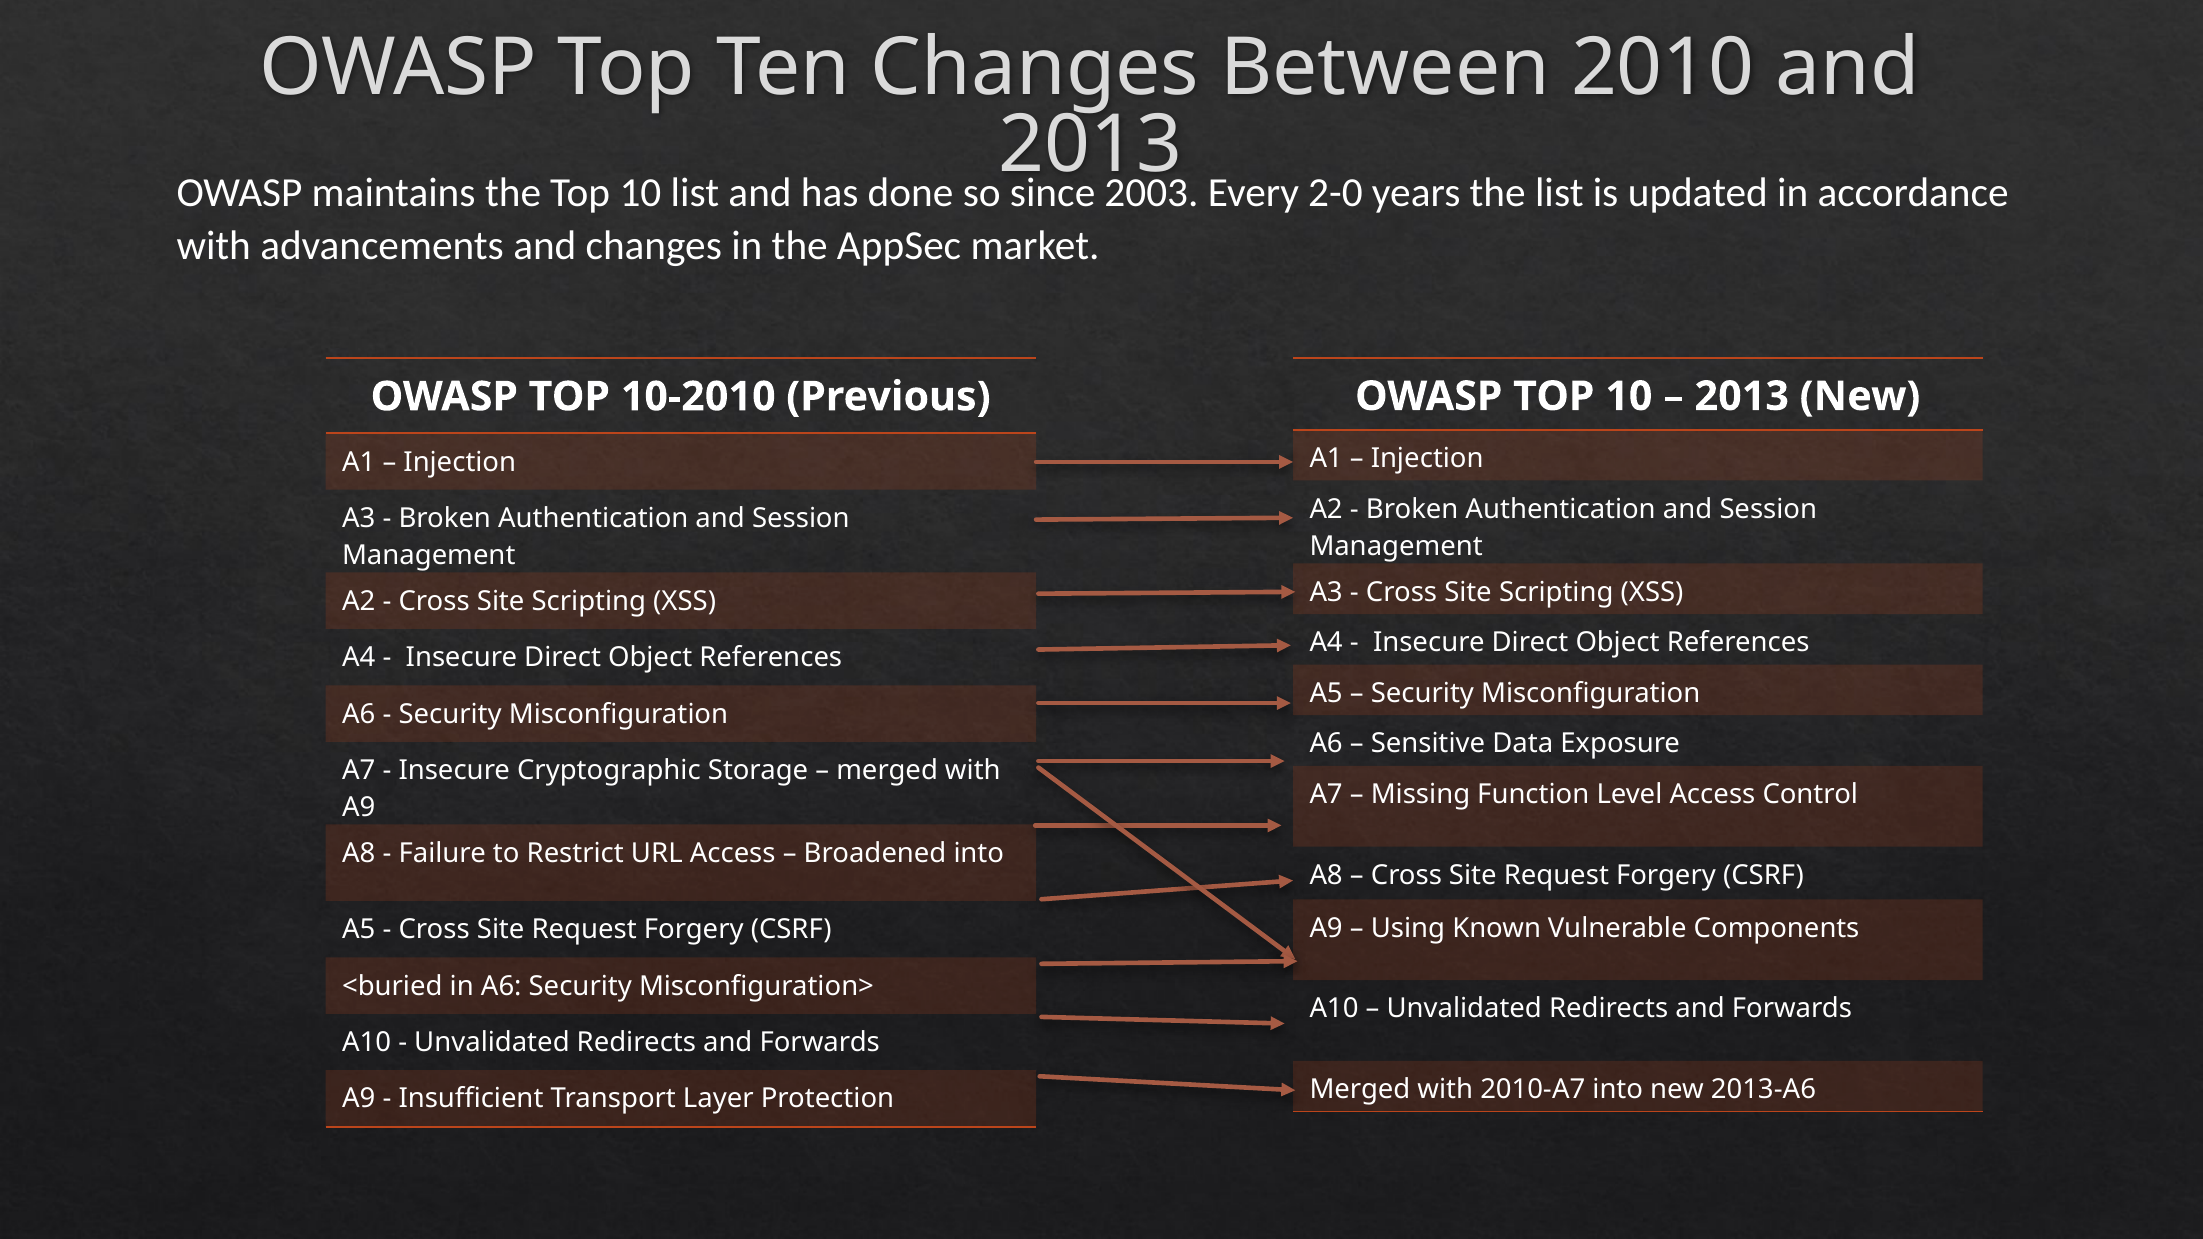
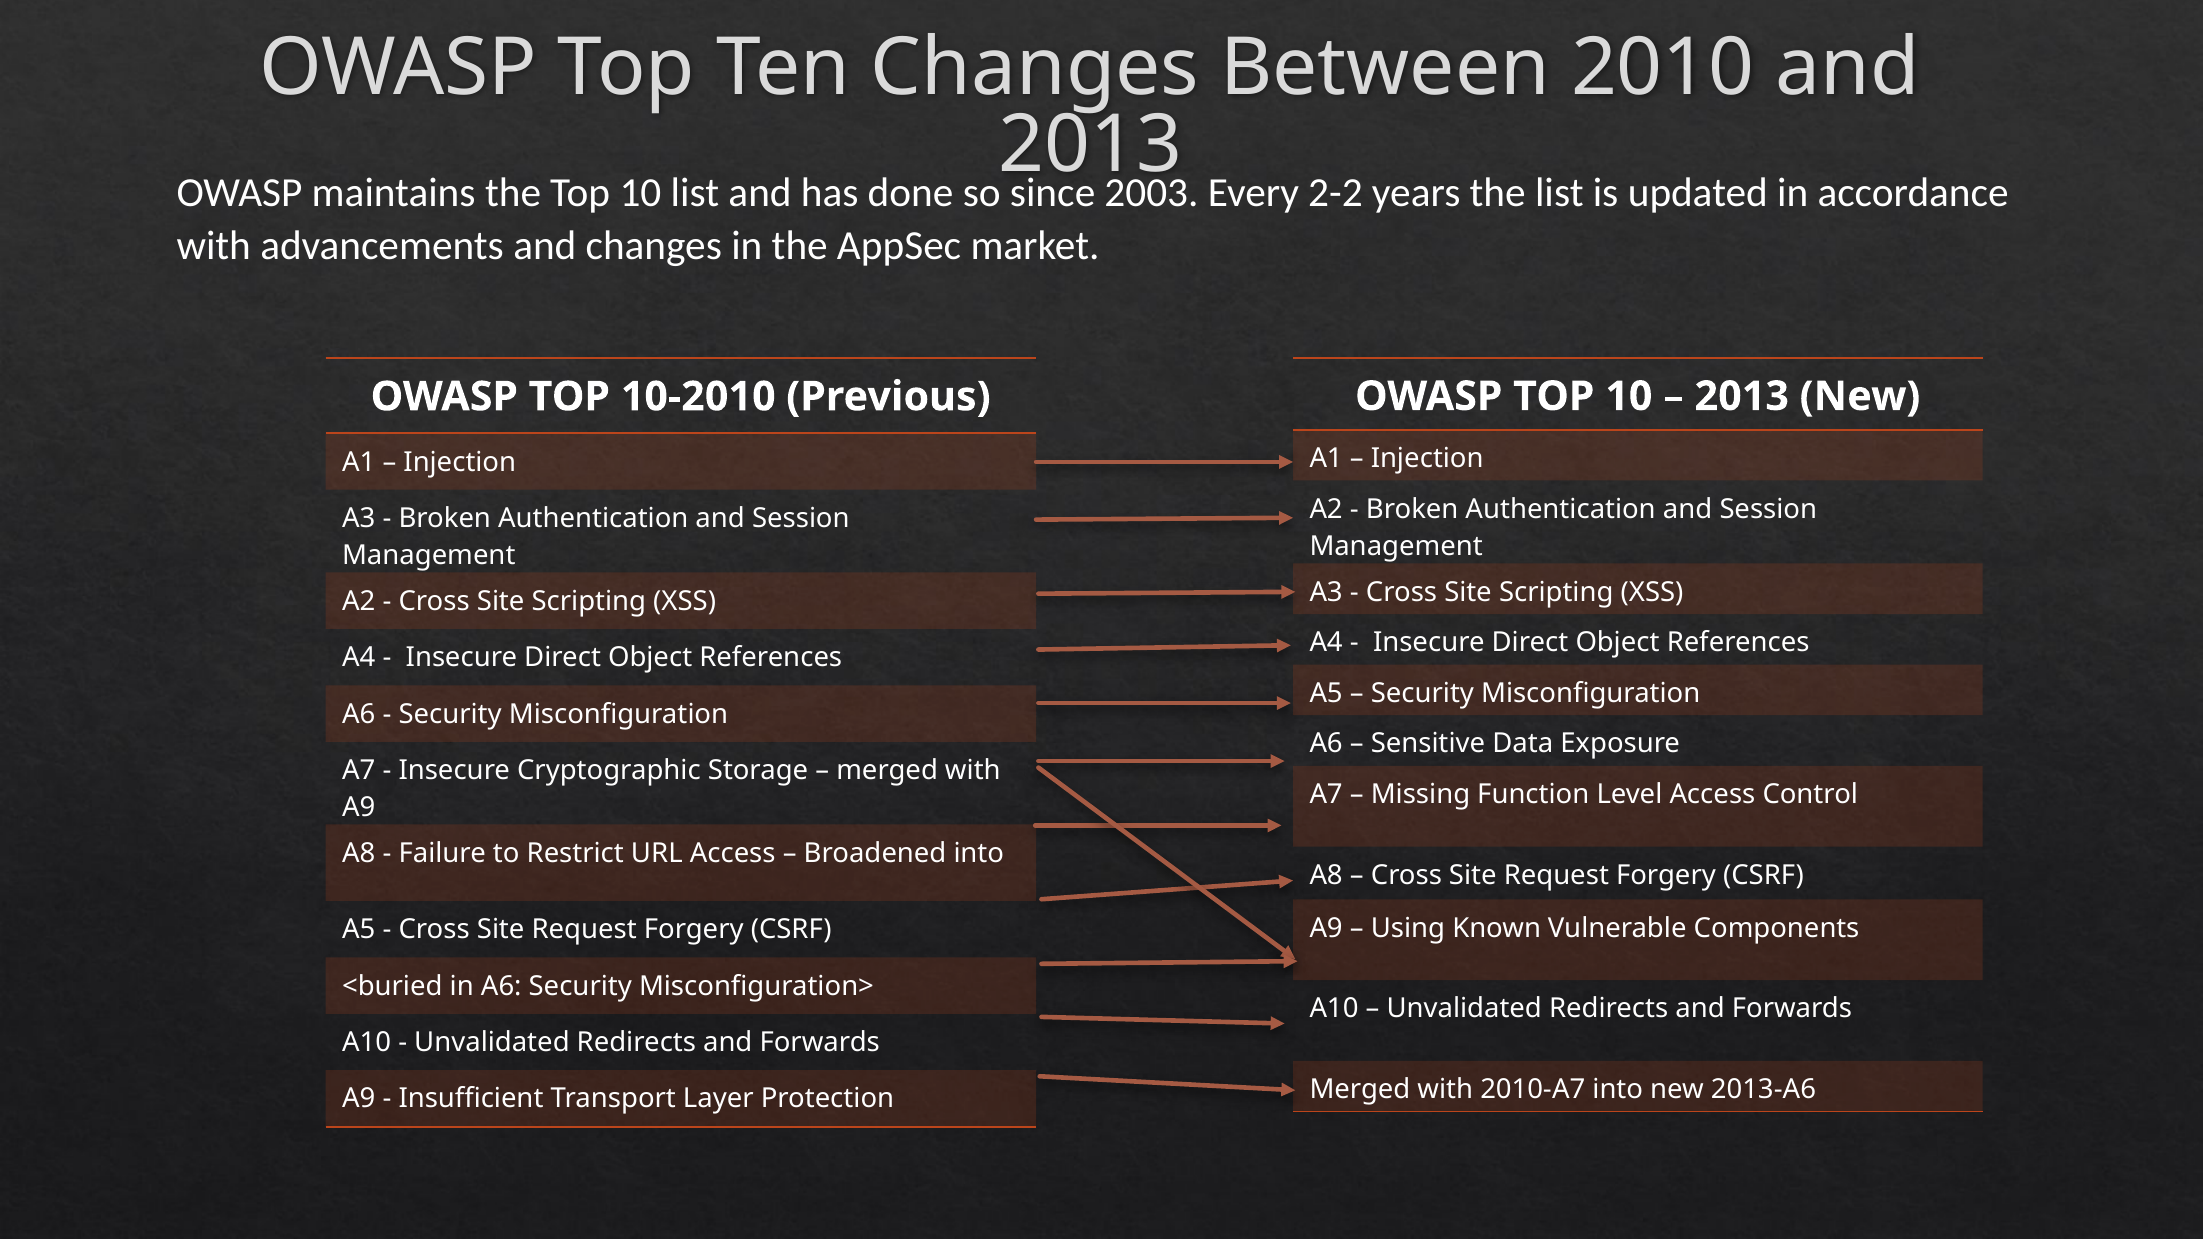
2-0: 2-0 -> 2-2
